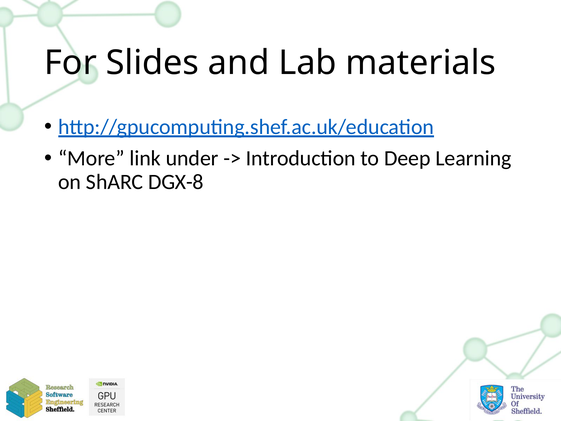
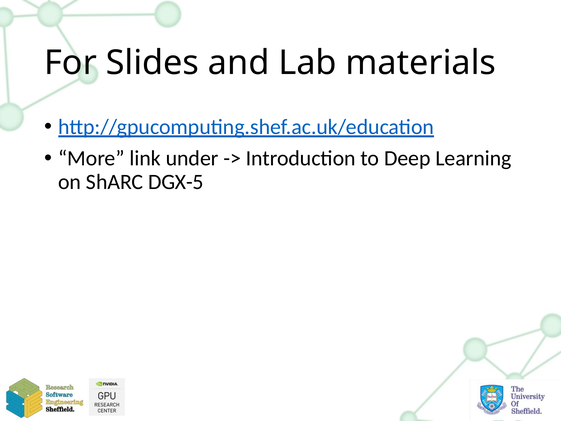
DGX-8: DGX-8 -> DGX-5
